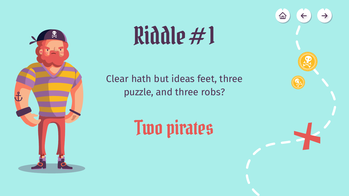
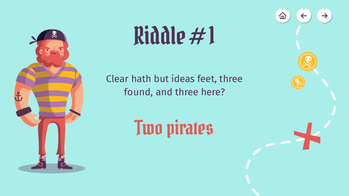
puzzle: puzzle -> found
robs: robs -> here
